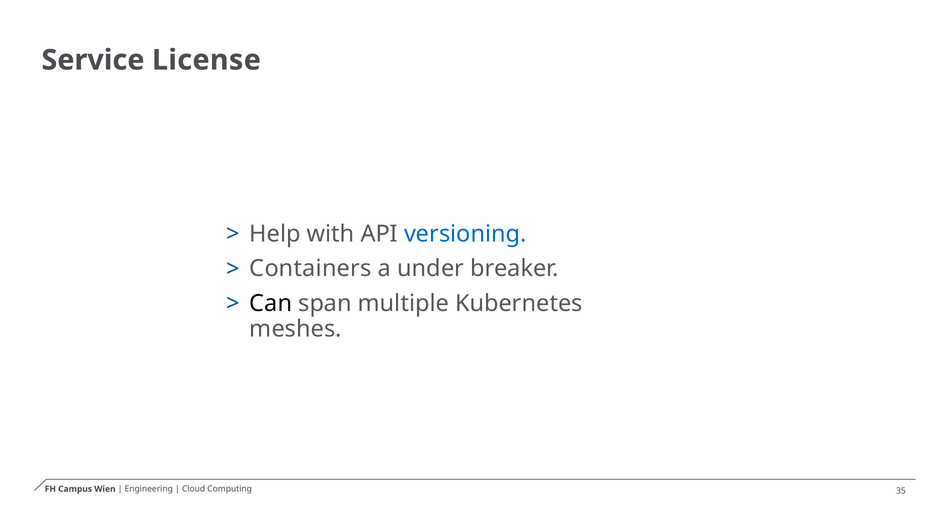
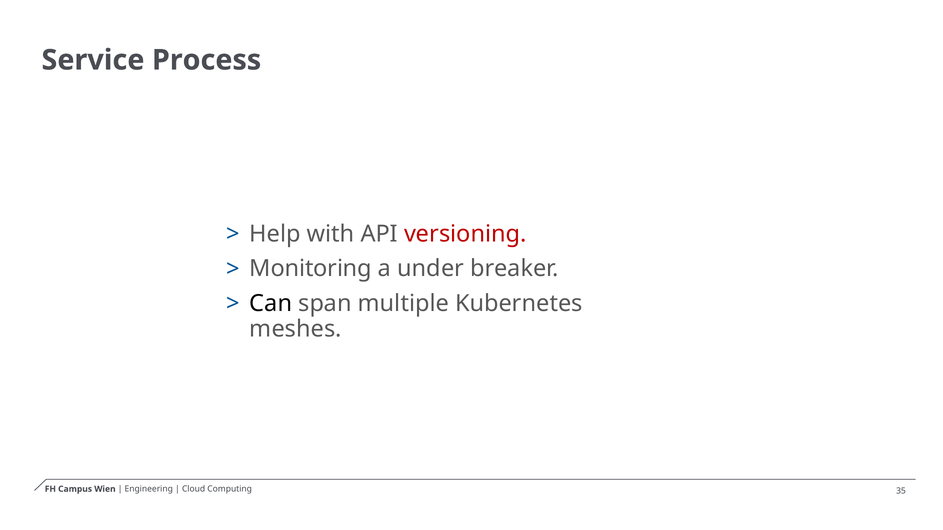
License: License -> Process
versioning colour: blue -> red
Containers: Containers -> Monitoring
